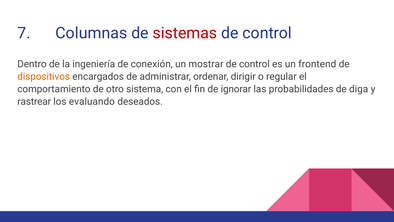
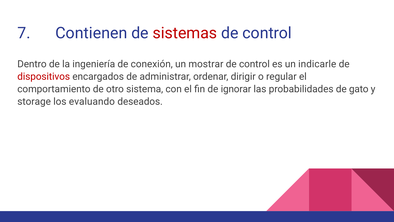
Columnas: Columnas -> Contienen
frontend: frontend -> indicarle
dispositivos colour: orange -> red
diga: diga -> gato
rastrear: rastrear -> storage
